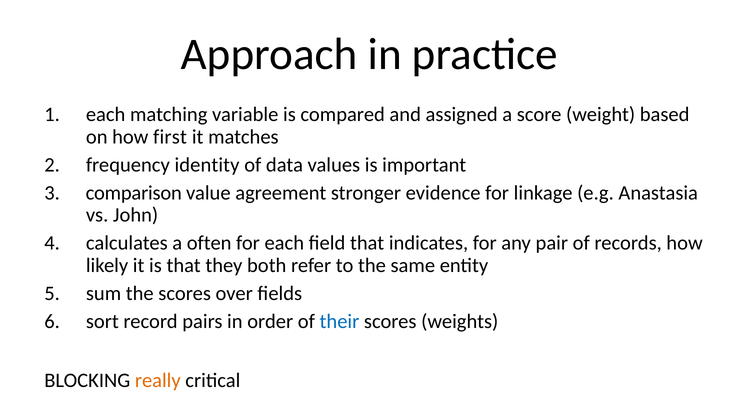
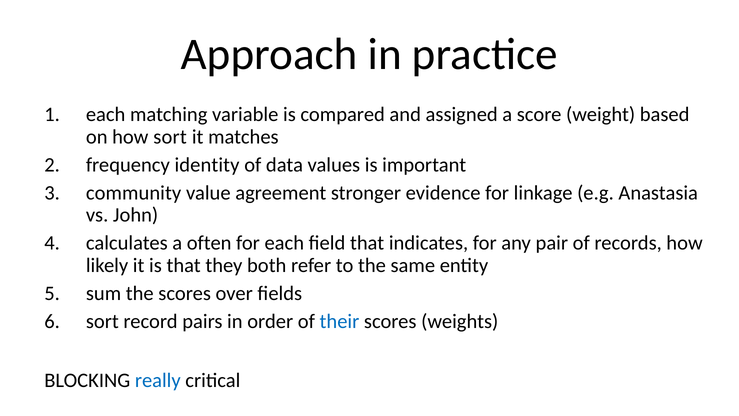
how first: first -> sort
comparison: comparison -> community
really colour: orange -> blue
